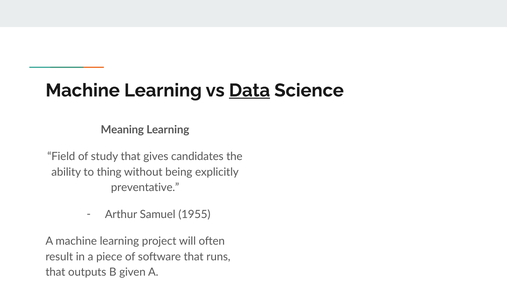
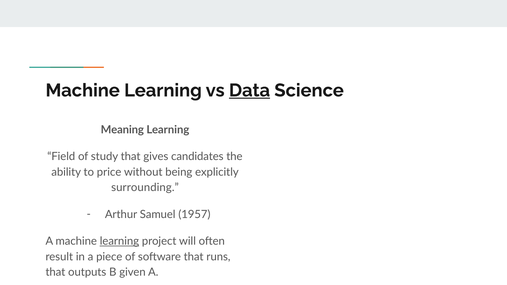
thing: thing -> price
preventative: preventative -> surrounding
1955: 1955 -> 1957
learning at (119, 241) underline: none -> present
